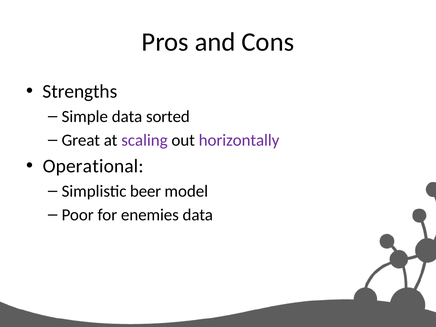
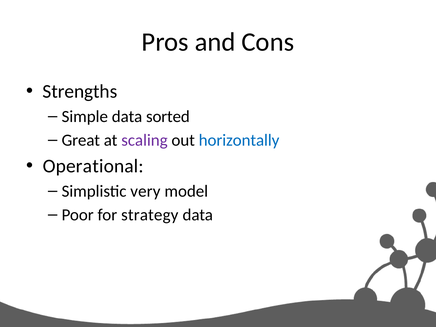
horizontally colour: purple -> blue
beer: beer -> very
enemies: enemies -> strategy
